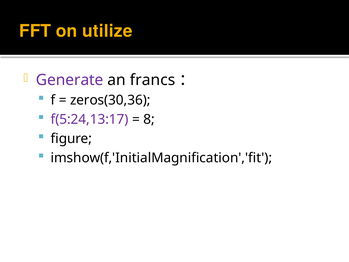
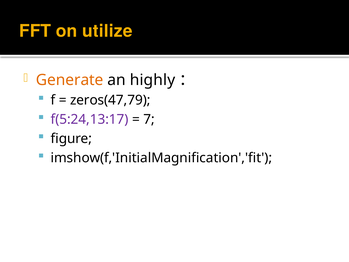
Generate colour: purple -> orange
francs: francs -> highly
zeros(30,36: zeros(30,36 -> zeros(47,79
8: 8 -> 7
